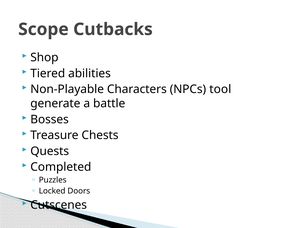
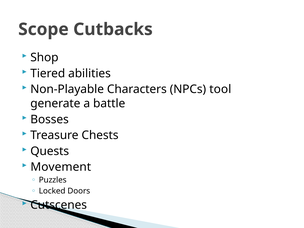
Completed: Completed -> Movement
